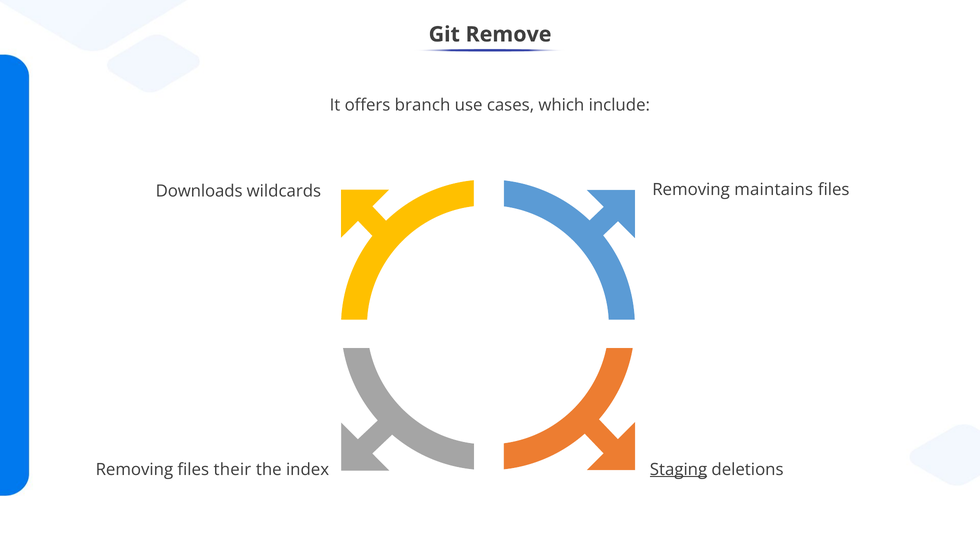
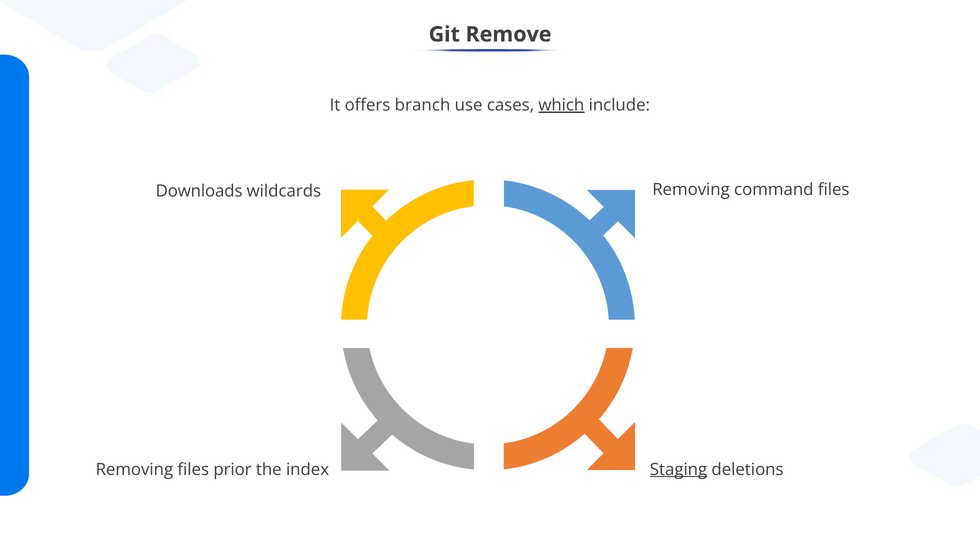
which underline: none -> present
maintains: maintains -> command
their: their -> prior
